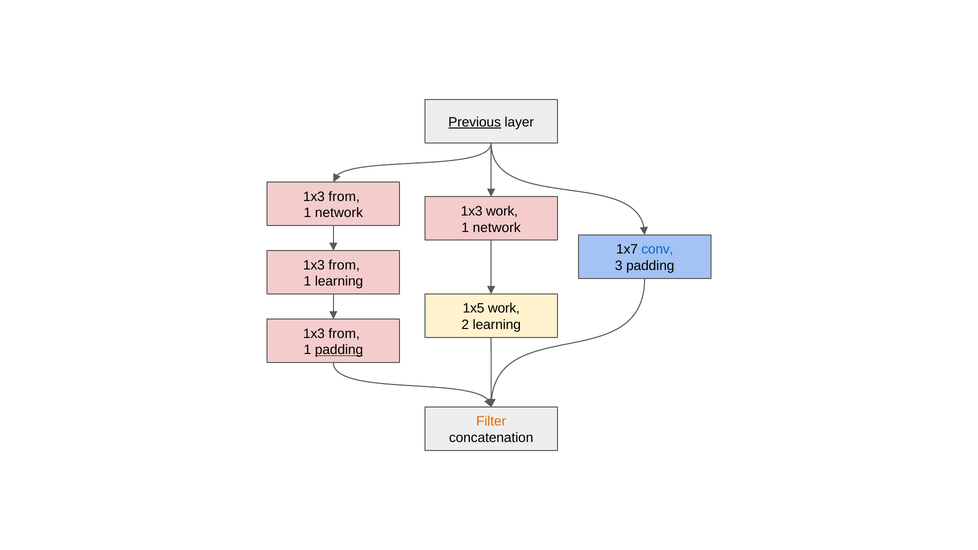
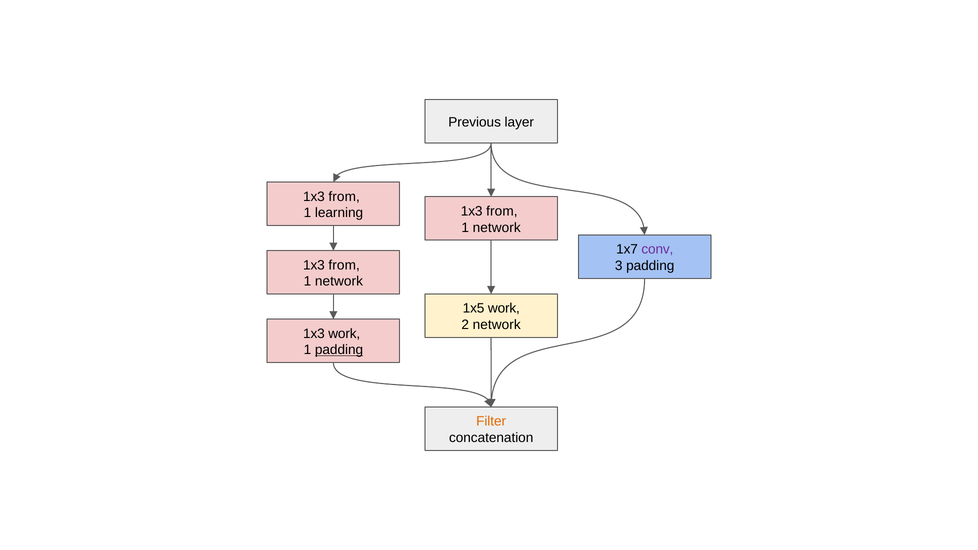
Previous underline: present -> none
work at (502, 211): work -> from
network at (339, 213): network -> learning
conv colour: blue -> purple
learning at (339, 282): learning -> network
2 learning: learning -> network
from at (344, 334): from -> work
